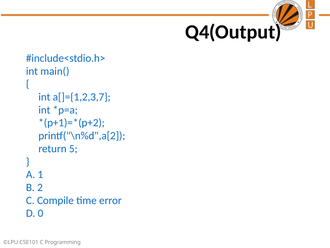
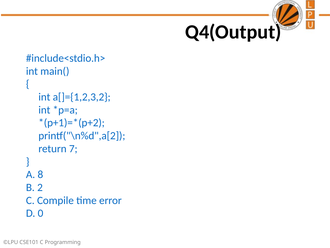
a[]={1,2,3,7: a[]={1,2,3,7 -> a[]={1,2,3,2
5: 5 -> 7
1: 1 -> 8
